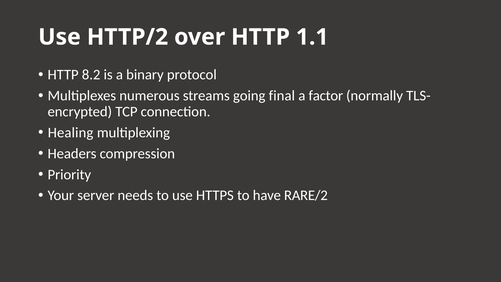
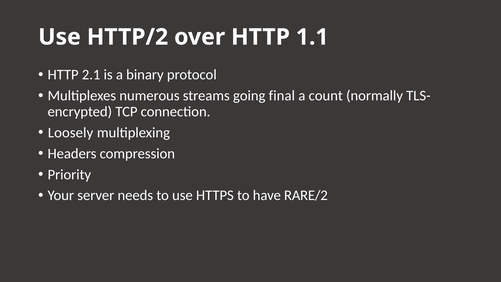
8.2: 8.2 -> 2.1
factor: factor -> count
Healing: Healing -> Loosely
